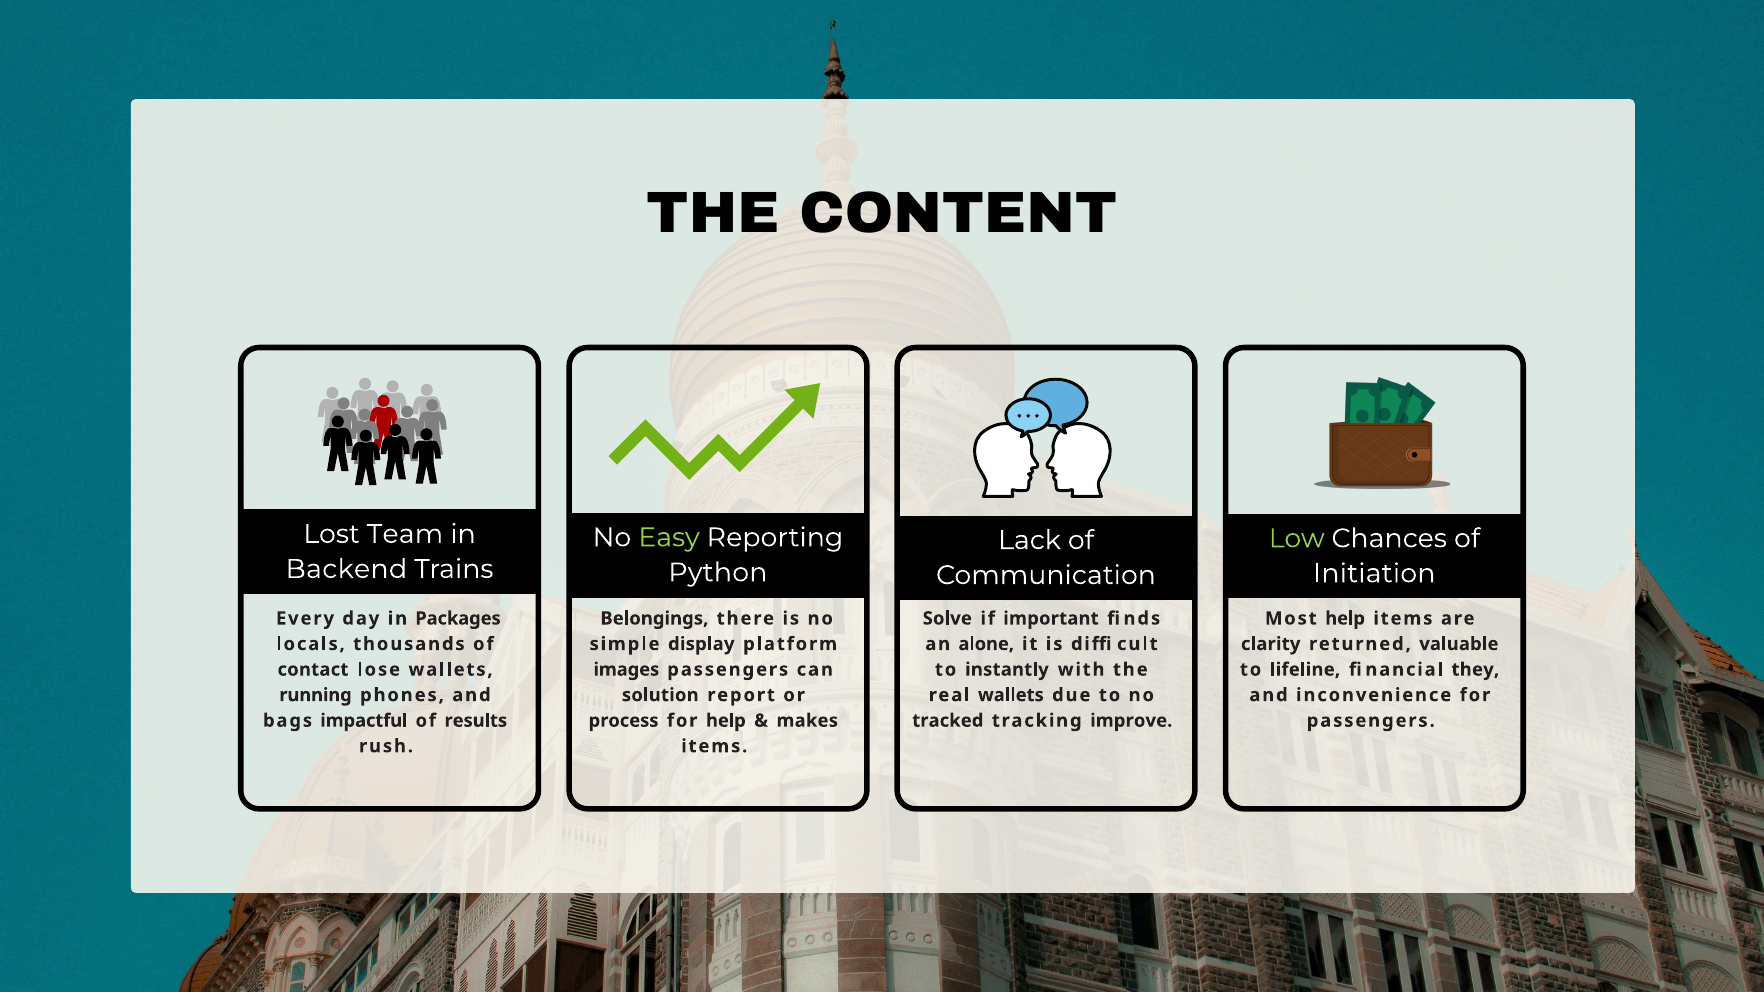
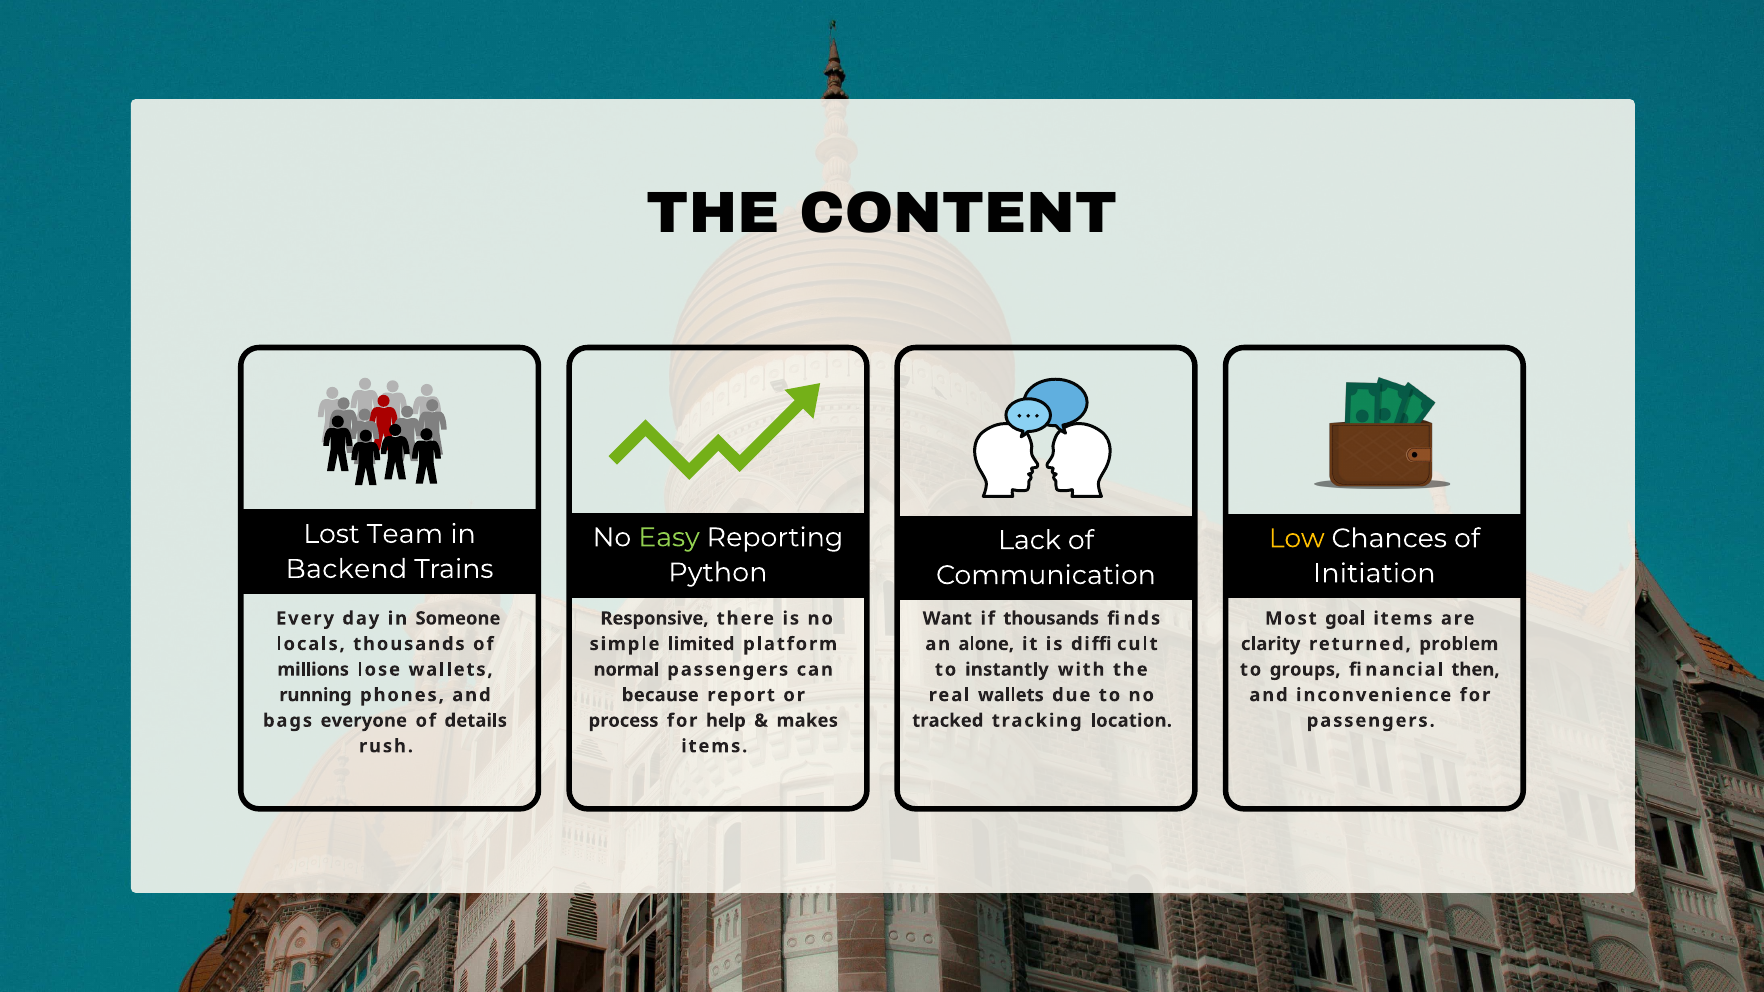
Low colour: light green -> yellow
Packages: Packages -> Someone
Belongings: Belongings -> Responsive
Solve: Solve -> Want
if important: important -> thousands
Most help: help -> goal
display: display -> limited
valuable: valuable -> problem
contact: contact -> millions
images: images -> normal
lifeline: lifeline -> groups
they: they -> then
solution: solution -> because
impactful: impactful -> everyone
results: results -> details
improve: improve -> location
